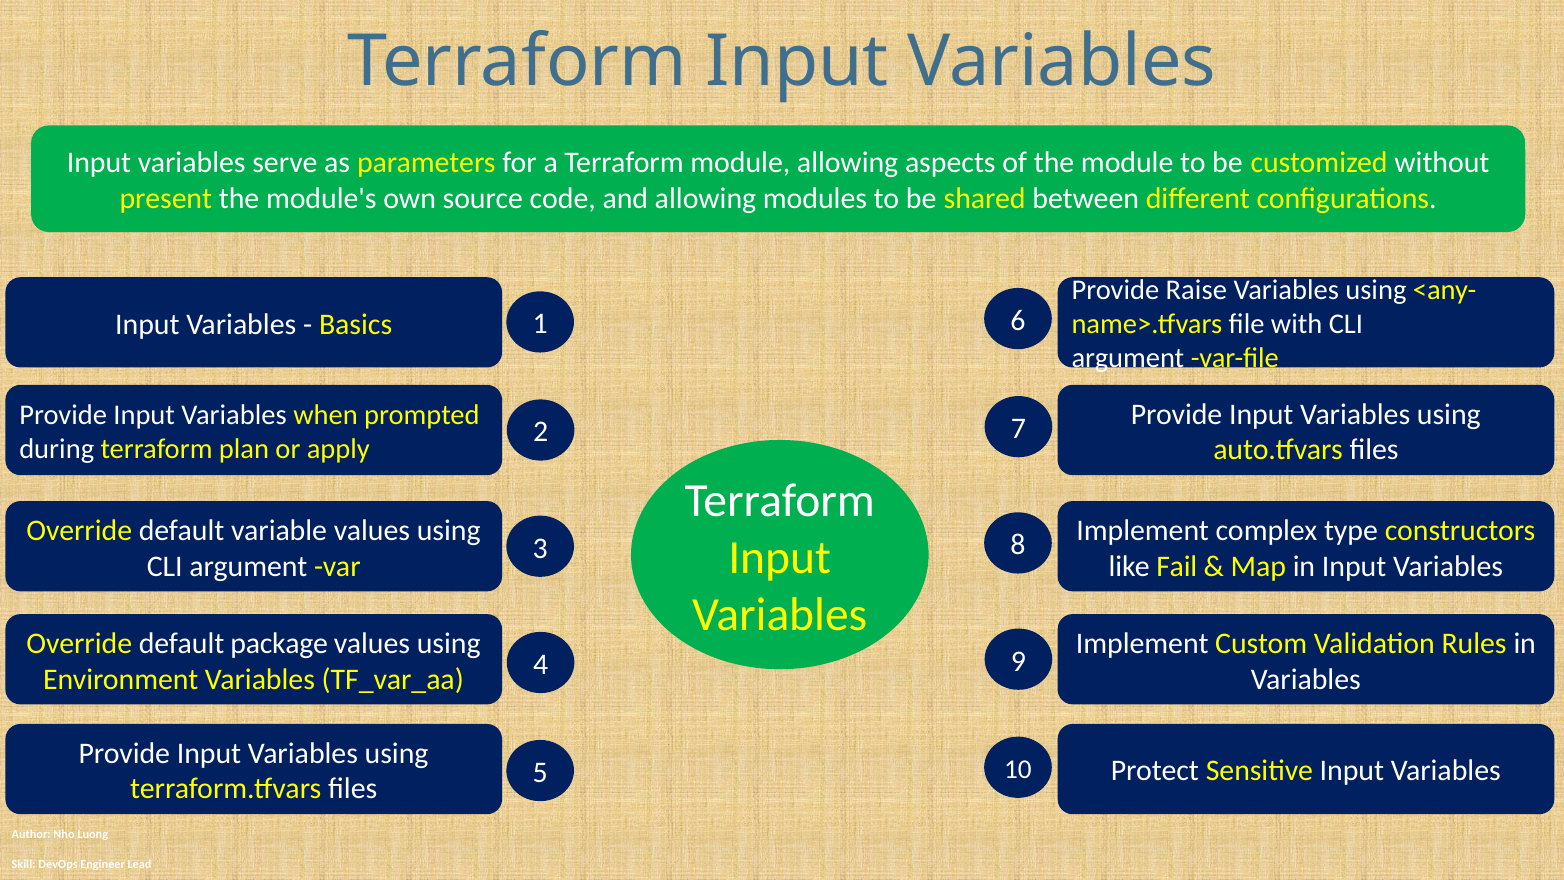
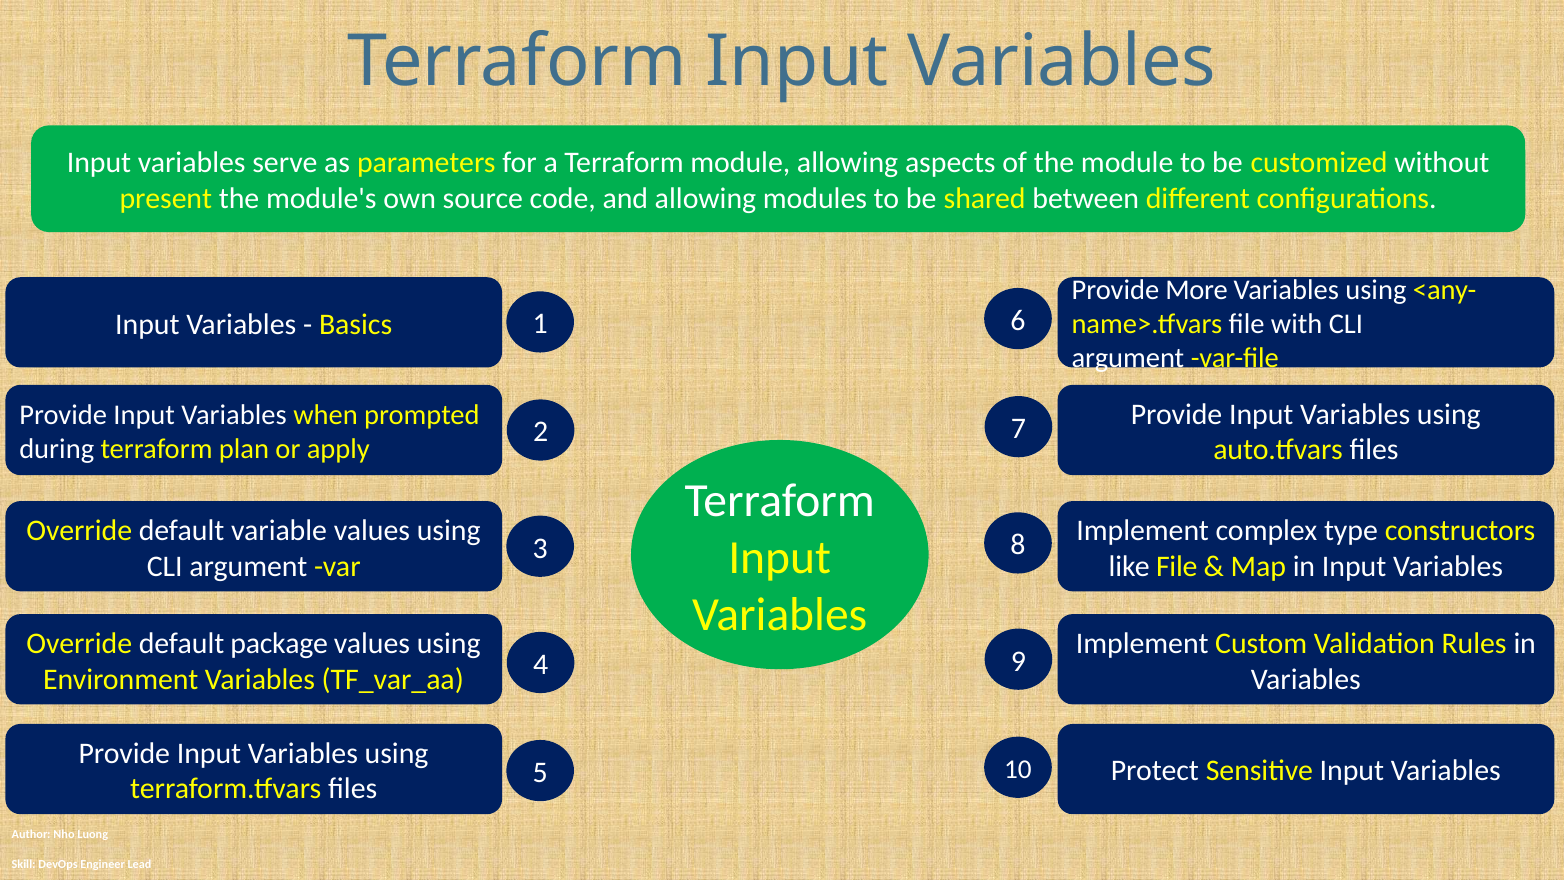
Raise: Raise -> More
like Fail: Fail -> File
